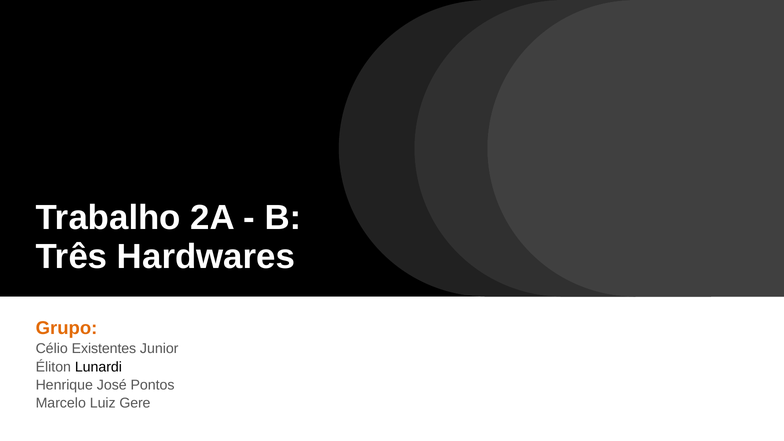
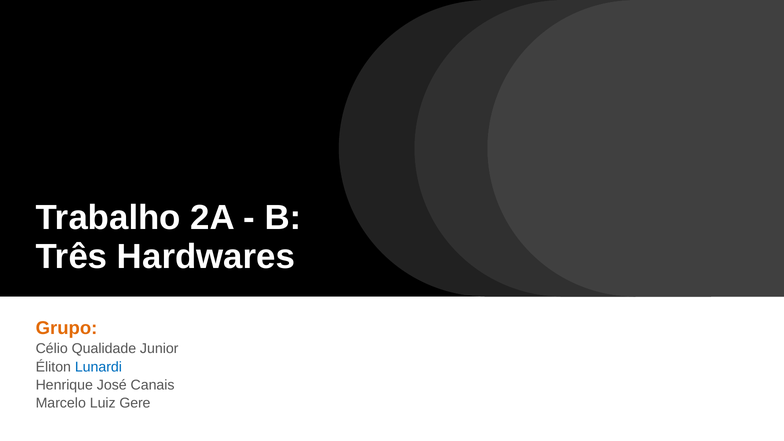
Existentes: Existentes -> Qualidade
Lunardi colour: black -> blue
Pontos: Pontos -> Canais
